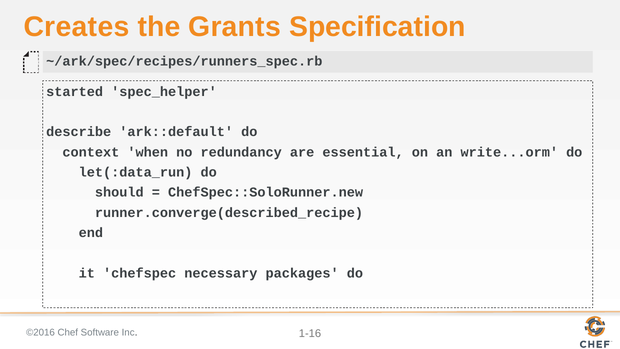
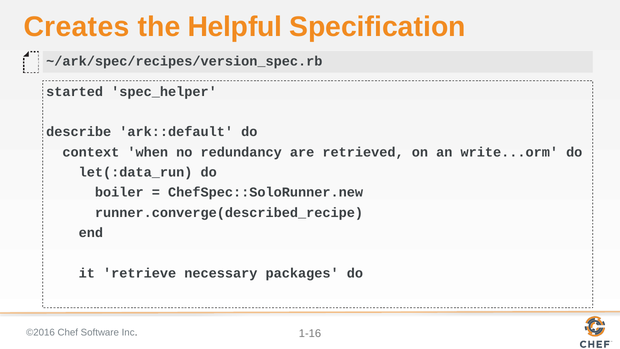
Grants: Grants -> Helpful
~/ark/spec/recipes/runners_spec.rb: ~/ark/spec/recipes/runners_spec.rb -> ~/ark/spec/recipes/version_spec.rb
essential: essential -> retrieved
should: should -> boiler
chefspec: chefspec -> retrieve
